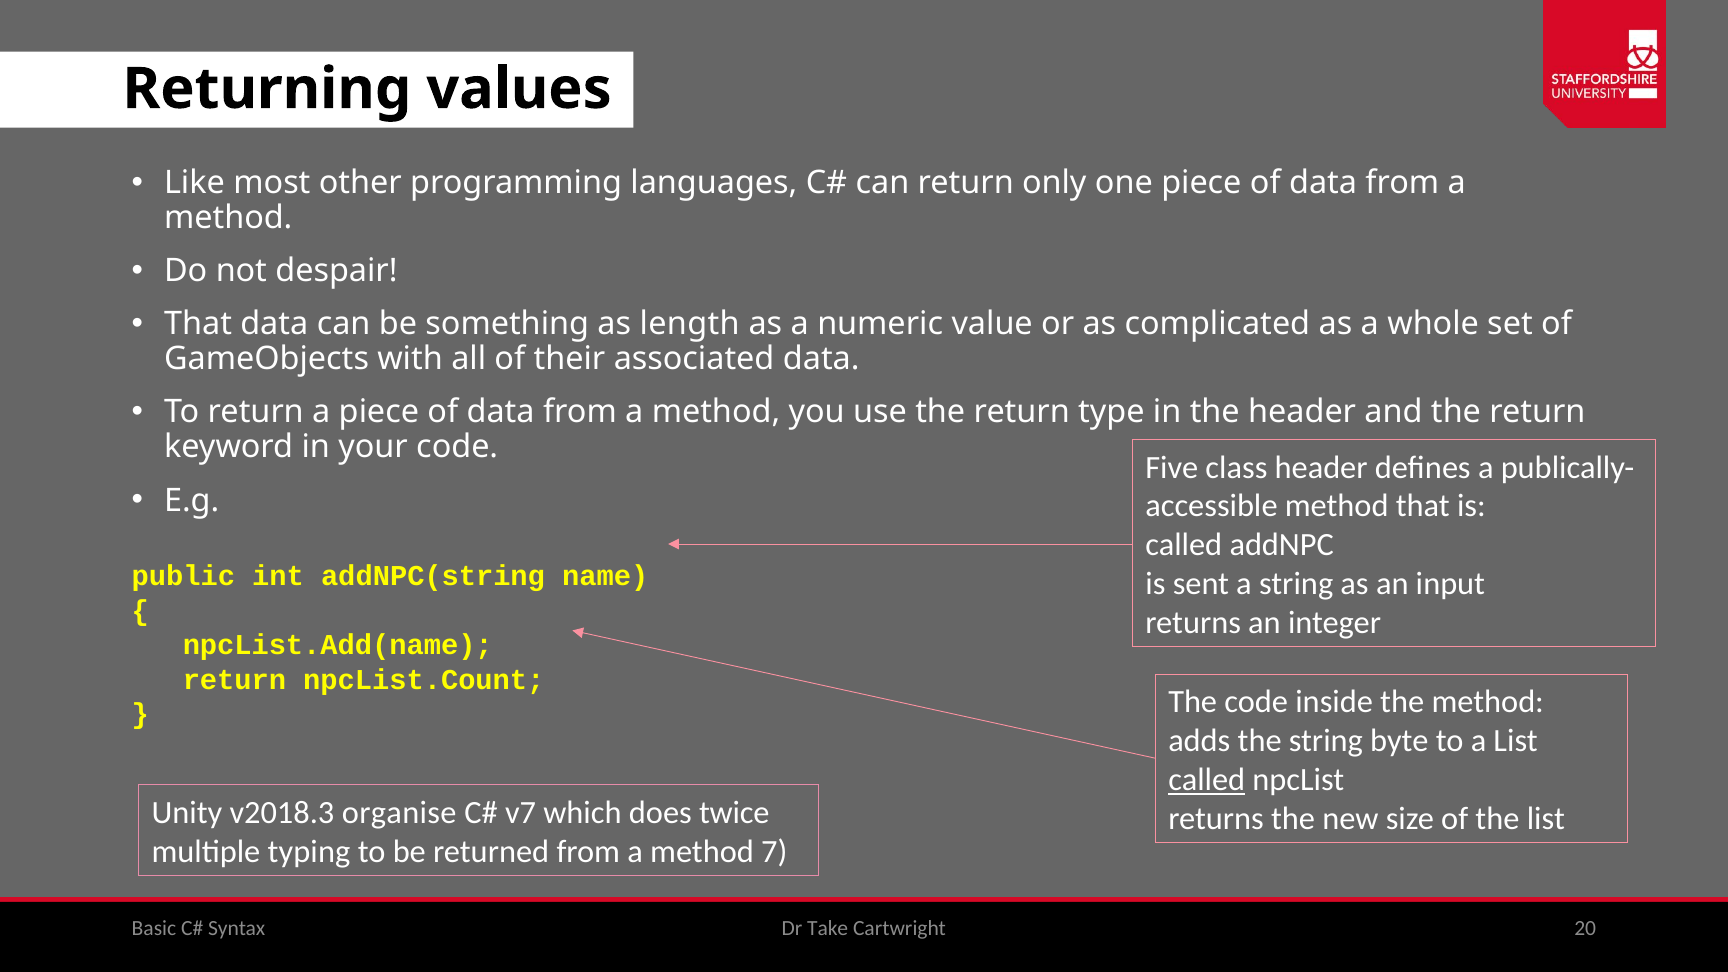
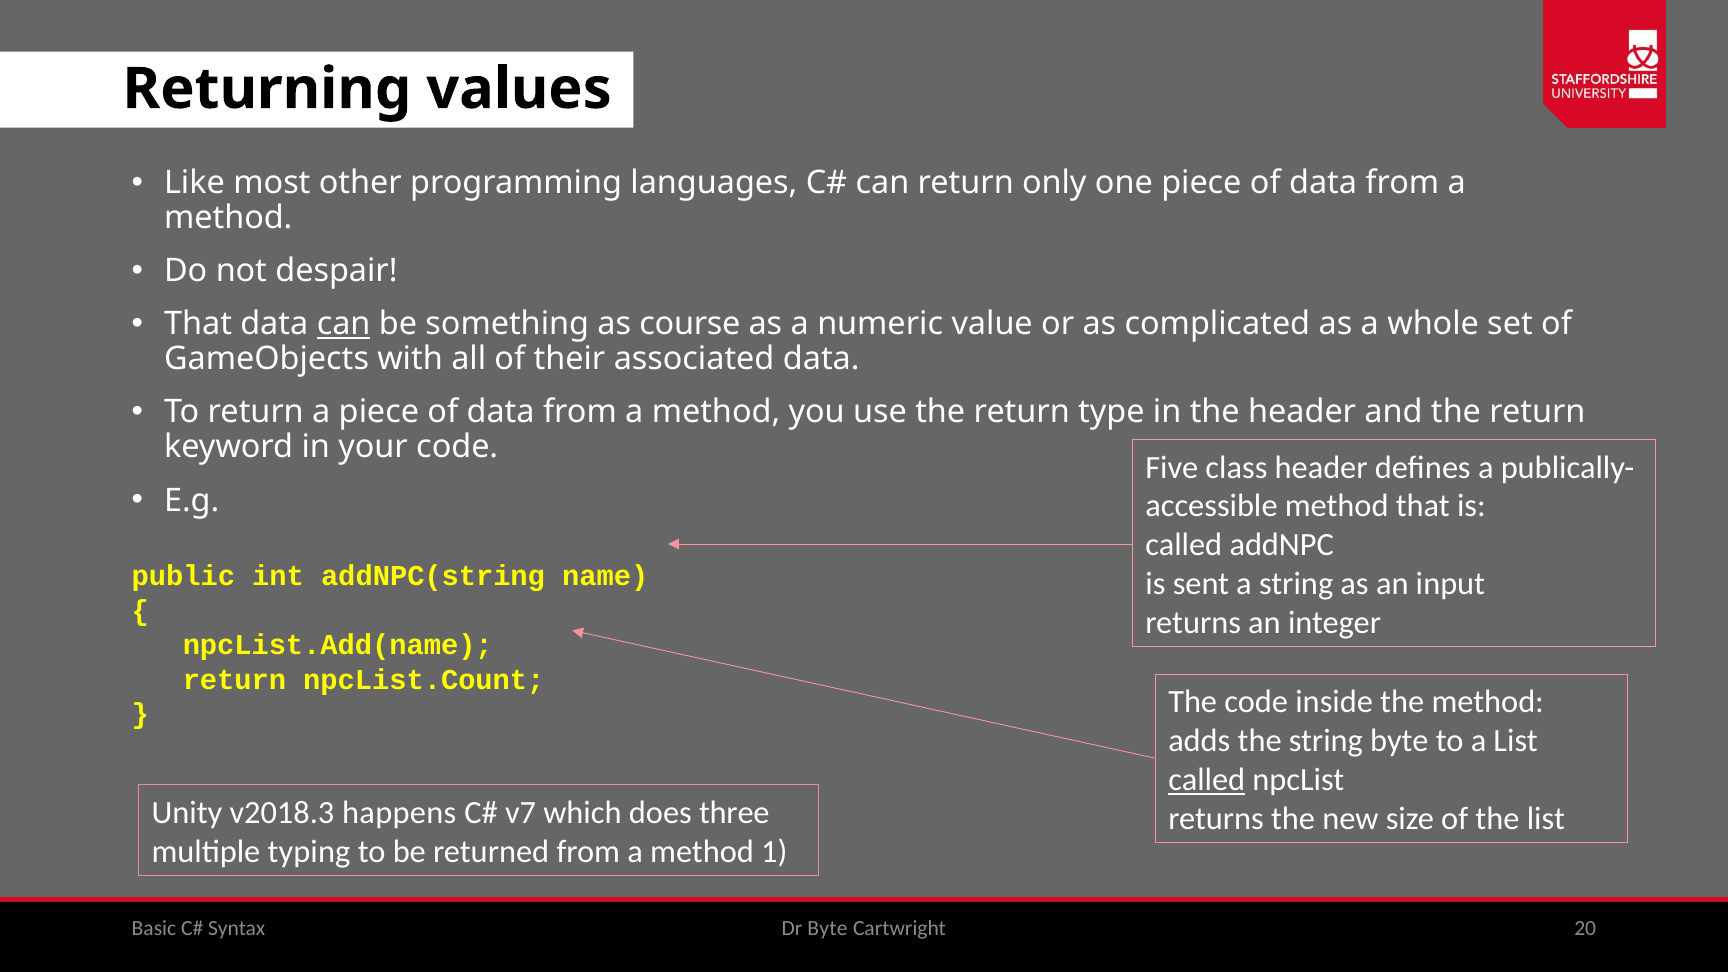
can at (344, 324) underline: none -> present
length: length -> course
organise: organise -> happens
twice: twice -> three
7: 7 -> 1
Dr Take: Take -> Byte
